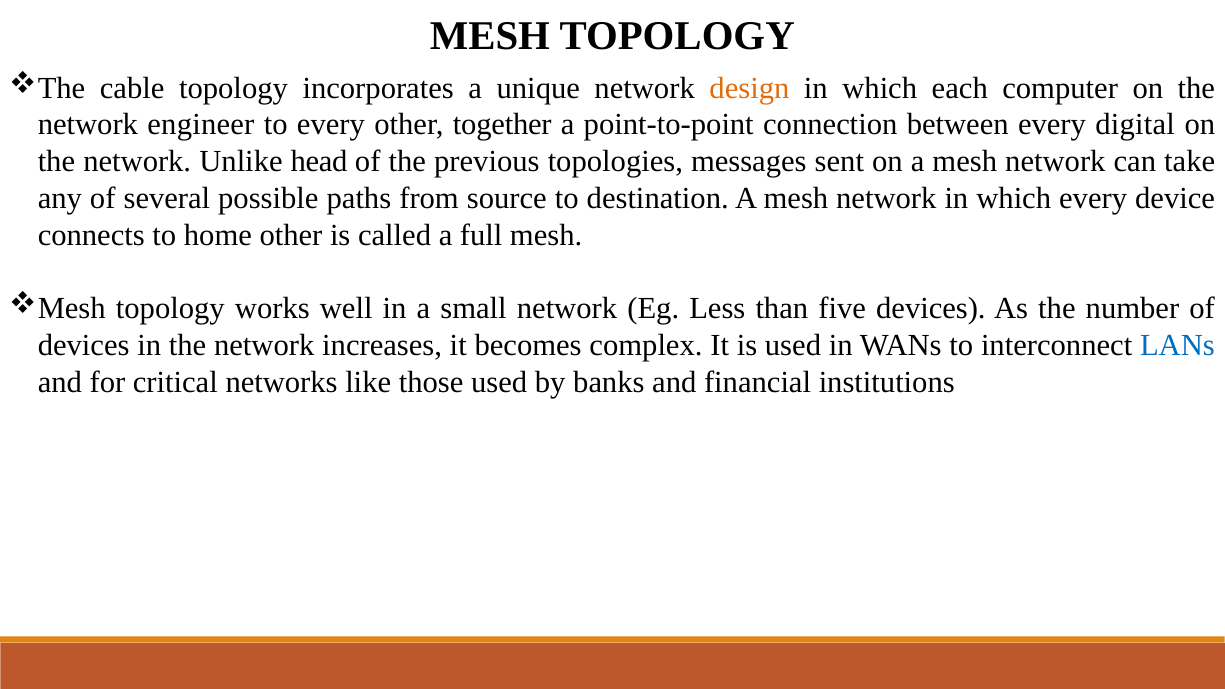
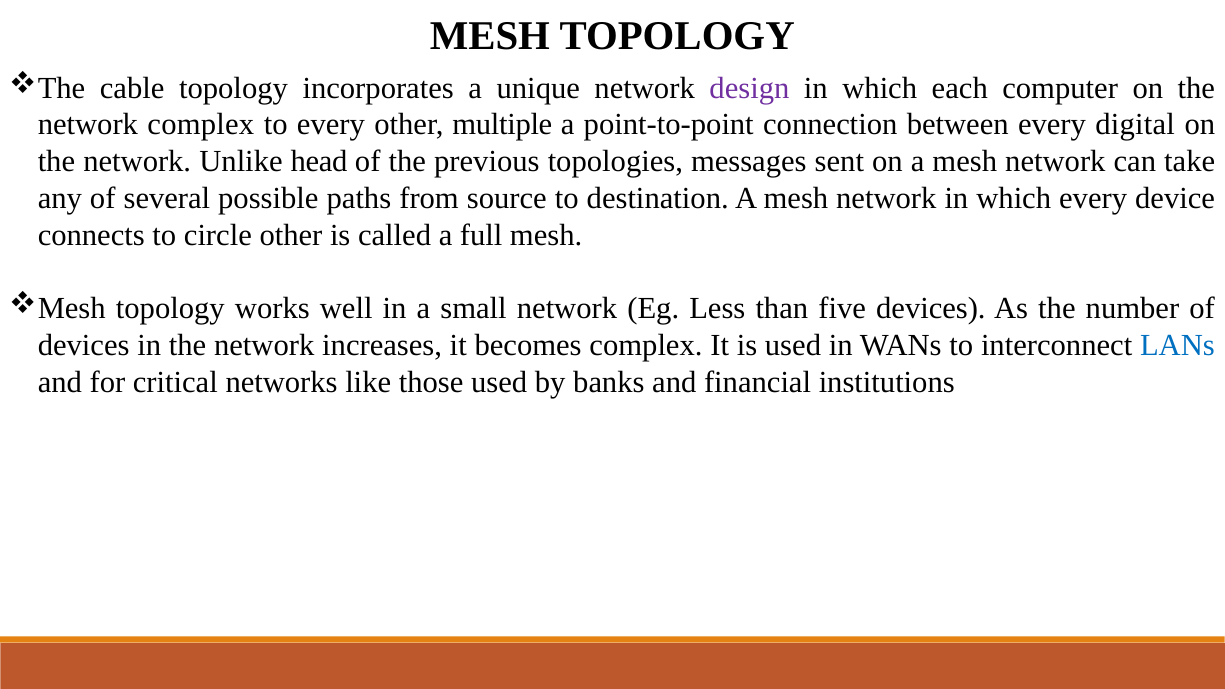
design colour: orange -> purple
network engineer: engineer -> complex
together: together -> multiple
home: home -> circle
